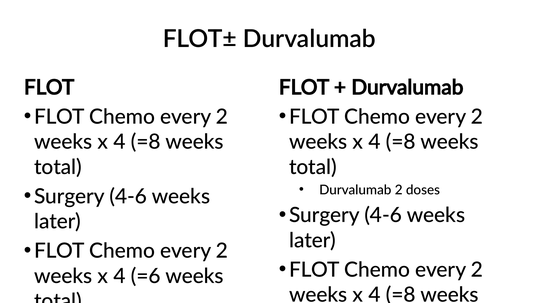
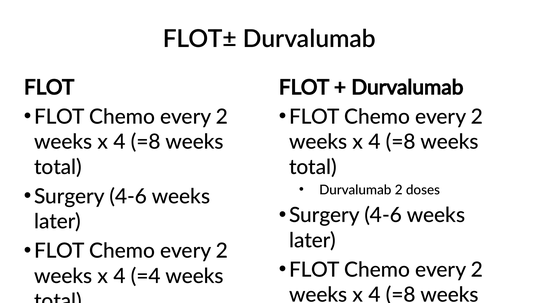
=6: =6 -> =4
